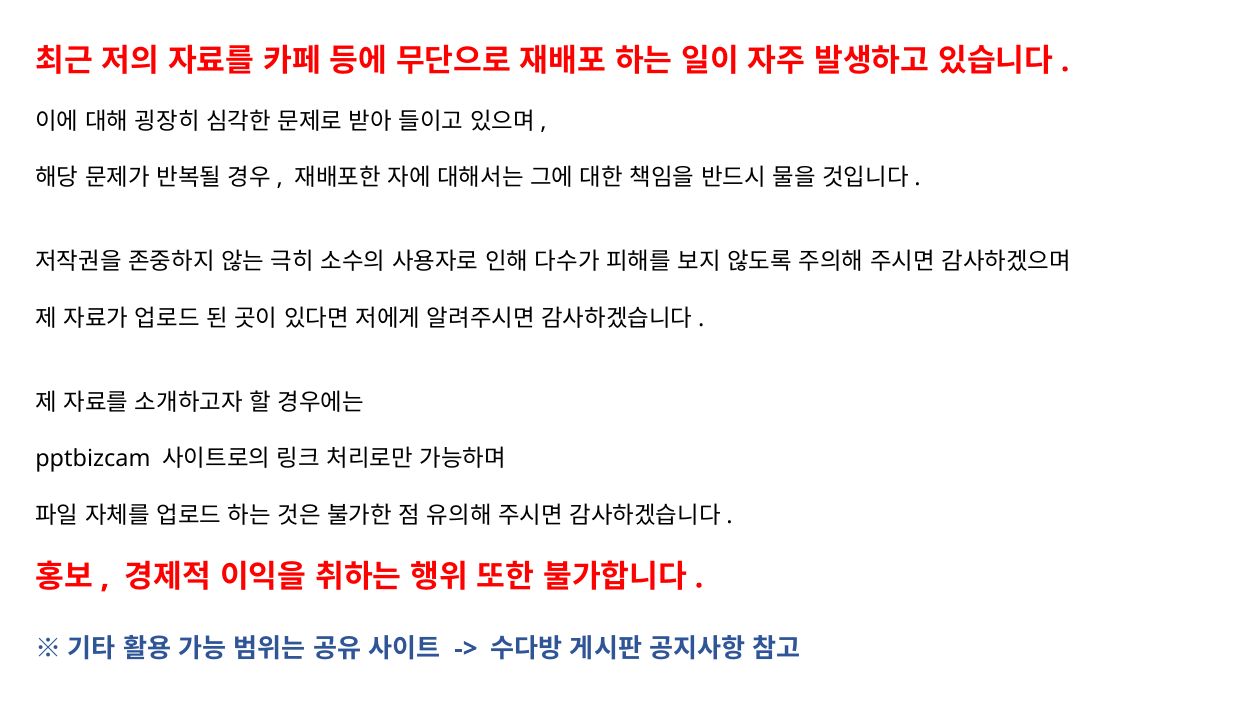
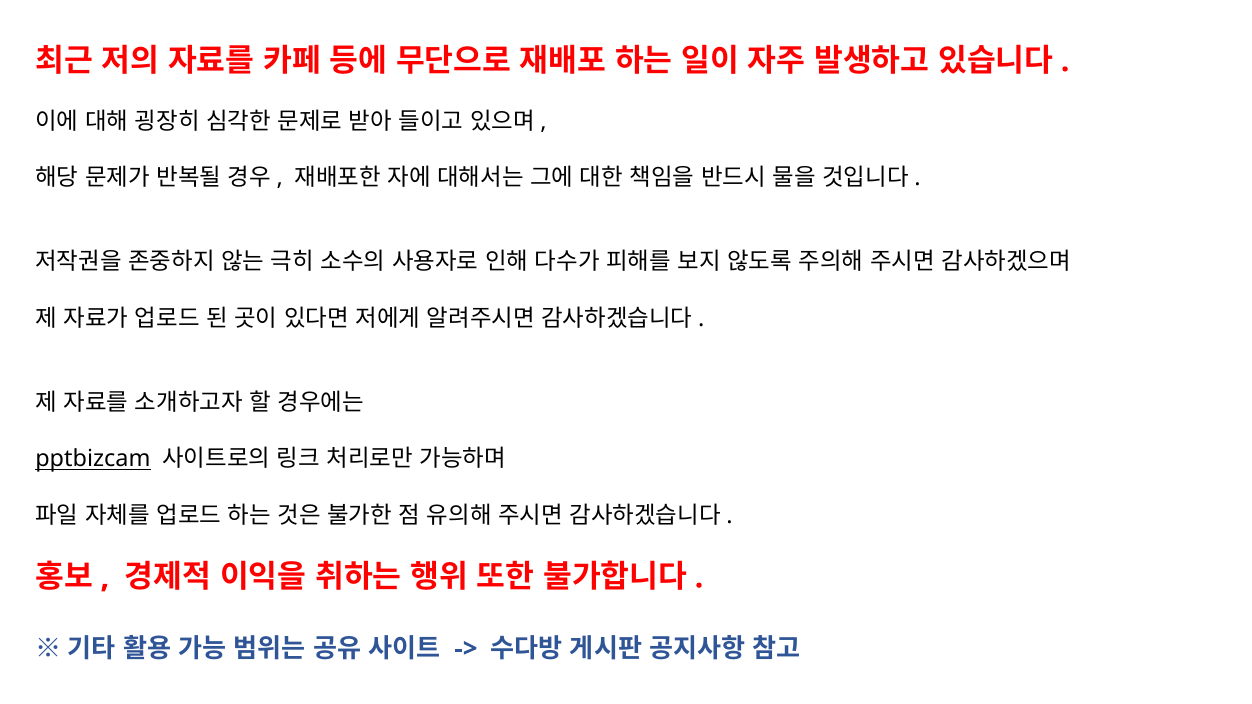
pptbizcam underline: none -> present
